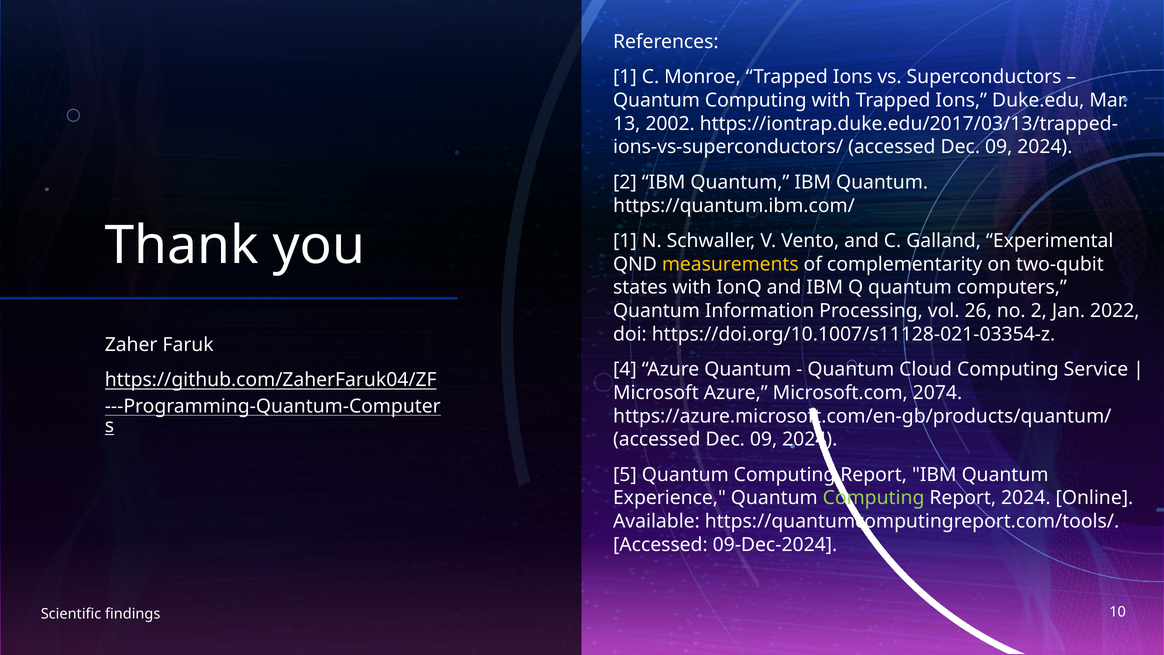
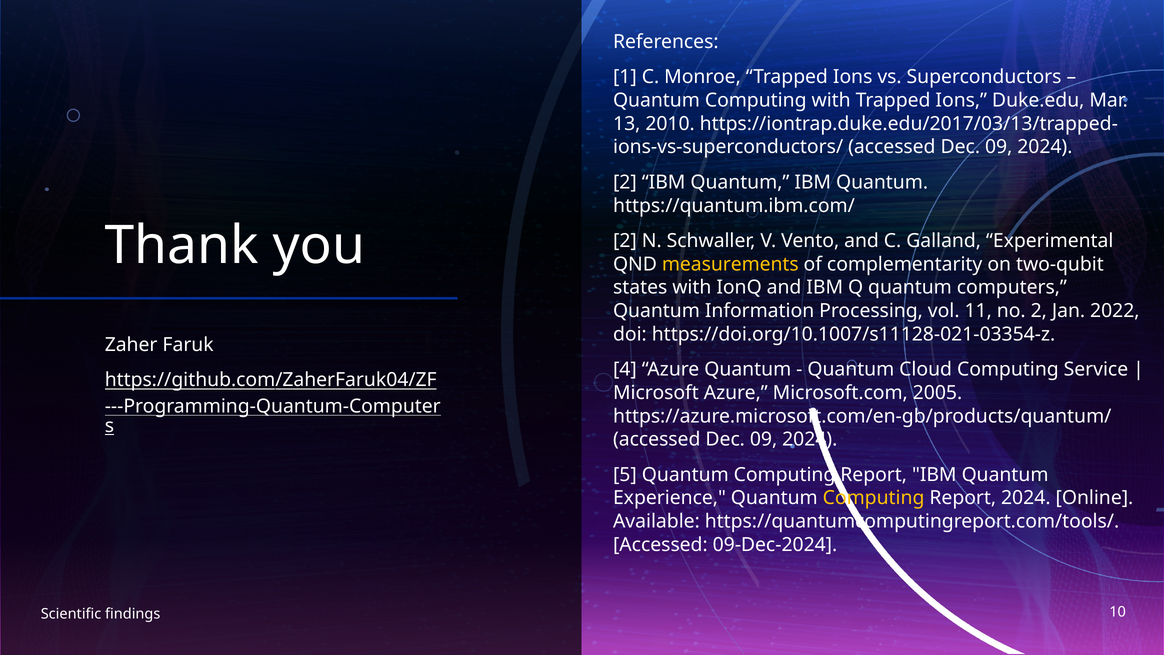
2002: 2002 -> 2010
1 at (625, 241): 1 -> 2
26: 26 -> 11
2074: 2074 -> 2005
Computing at (874, 498) colour: light green -> yellow
